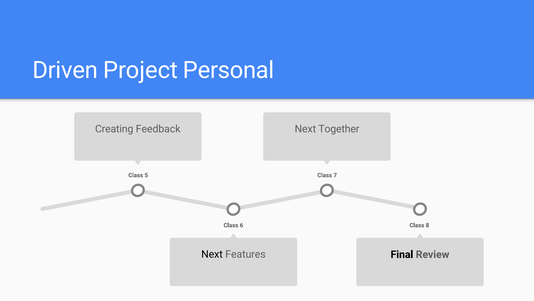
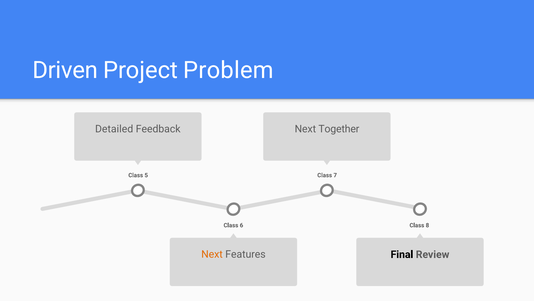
Personal: Personal -> Problem
Creating: Creating -> Detailed
Next at (212, 254) colour: black -> orange
